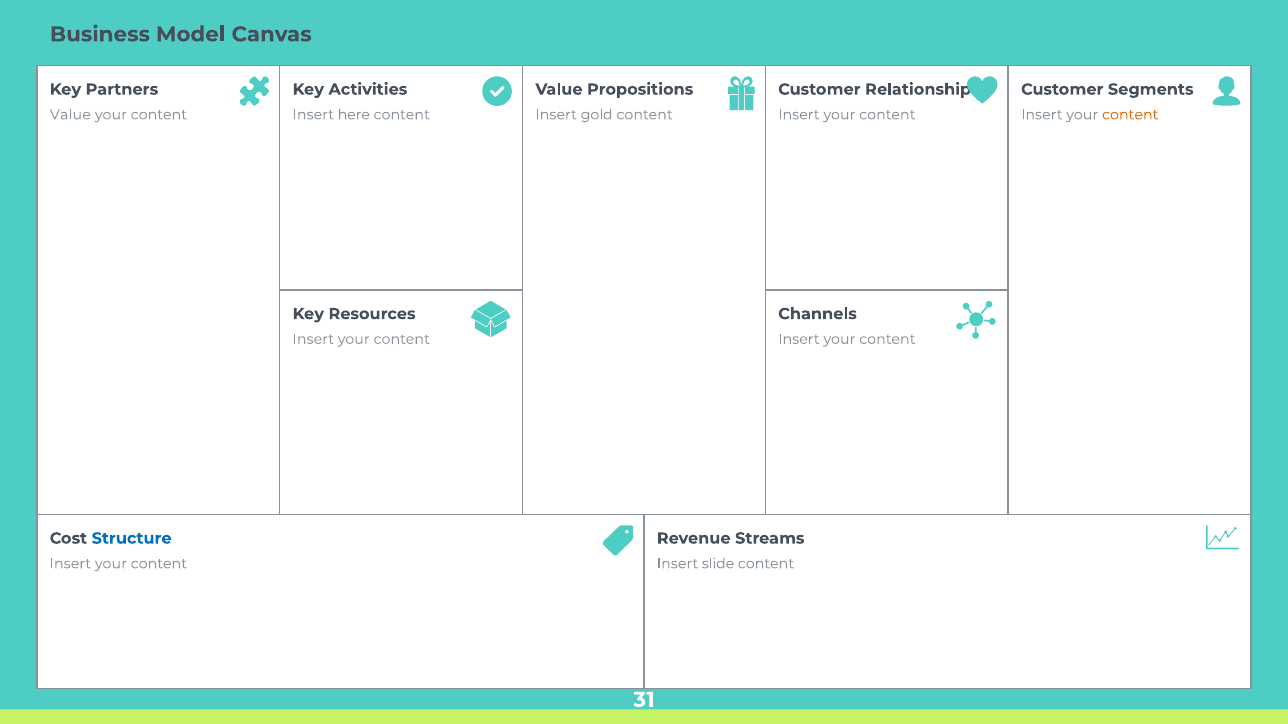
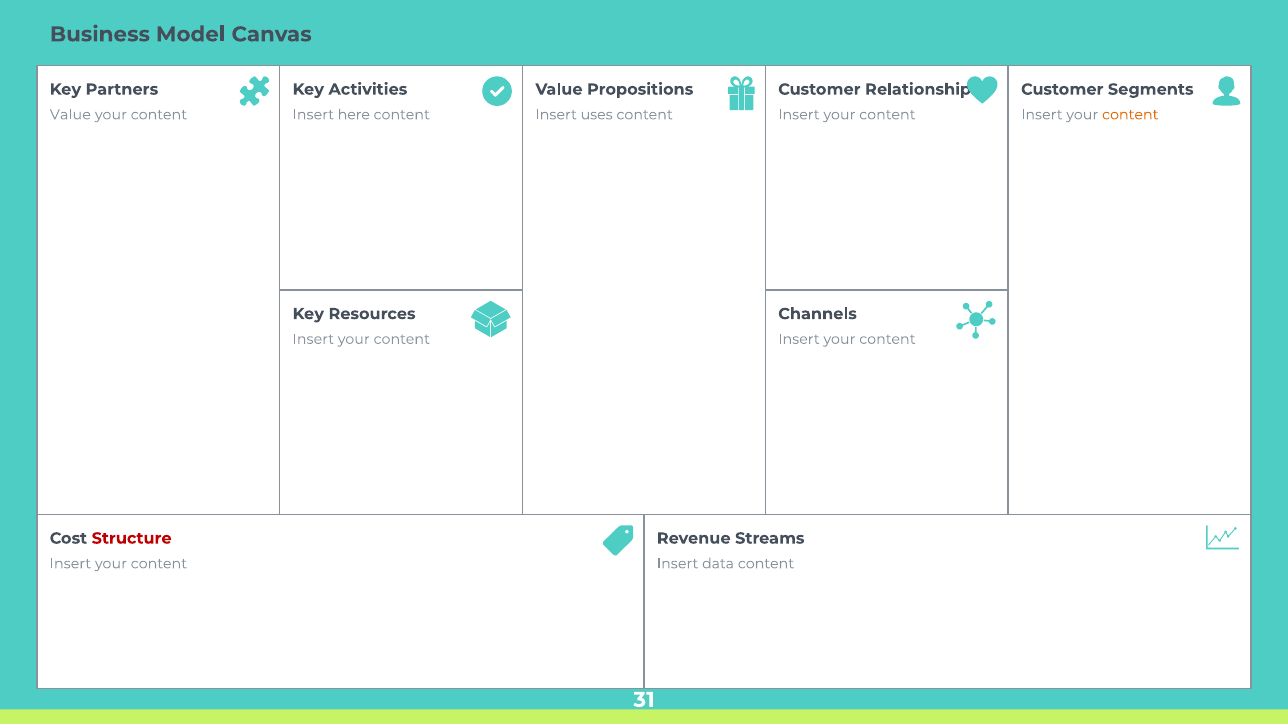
gold: gold -> uses
Structure colour: blue -> red
slide: slide -> data
